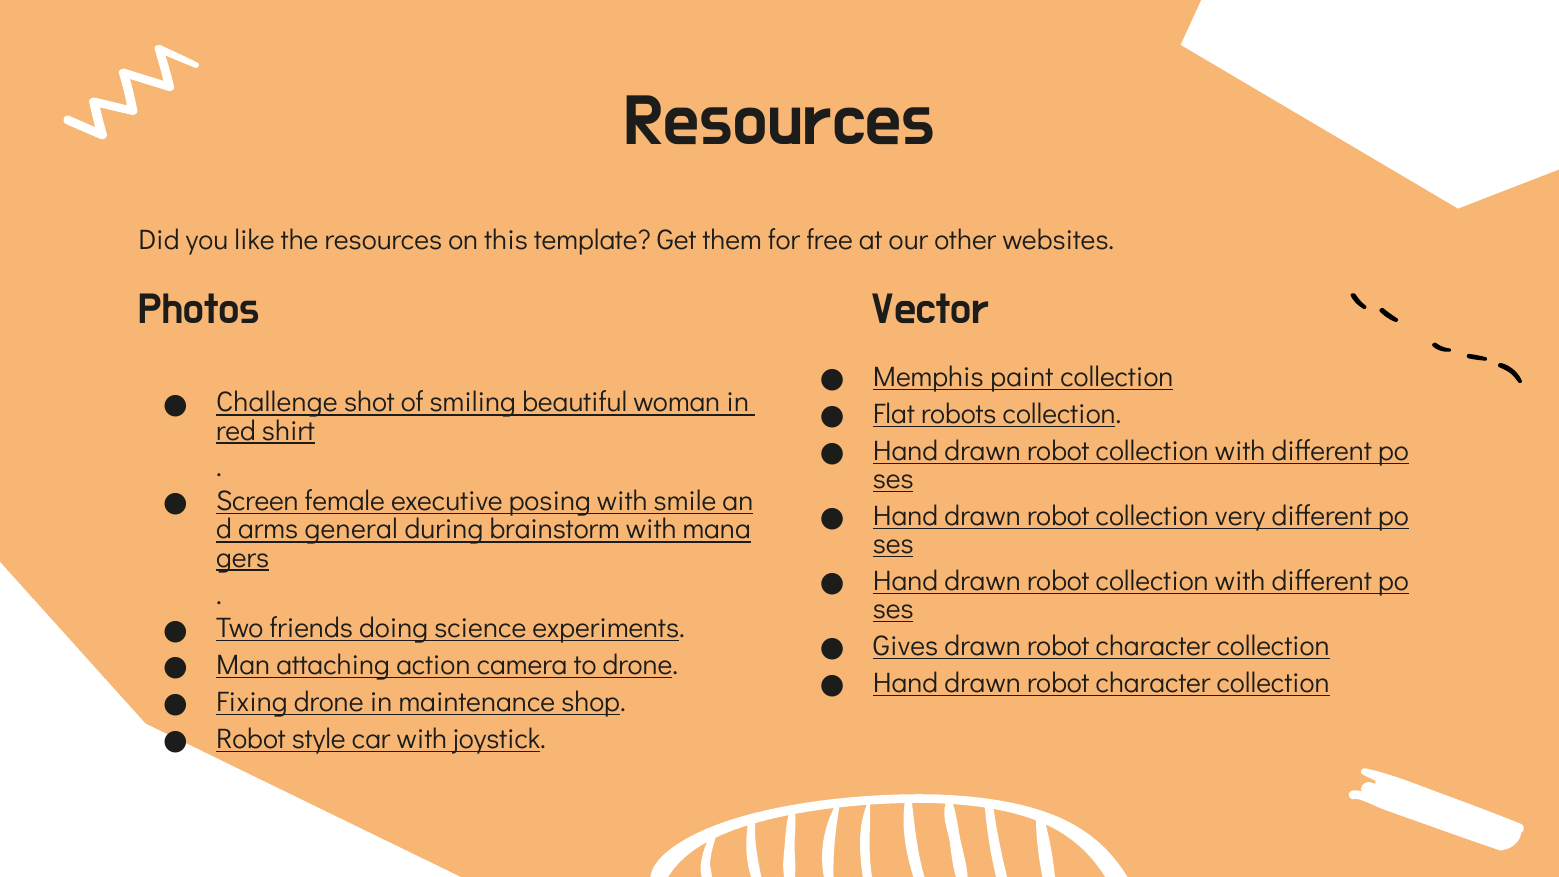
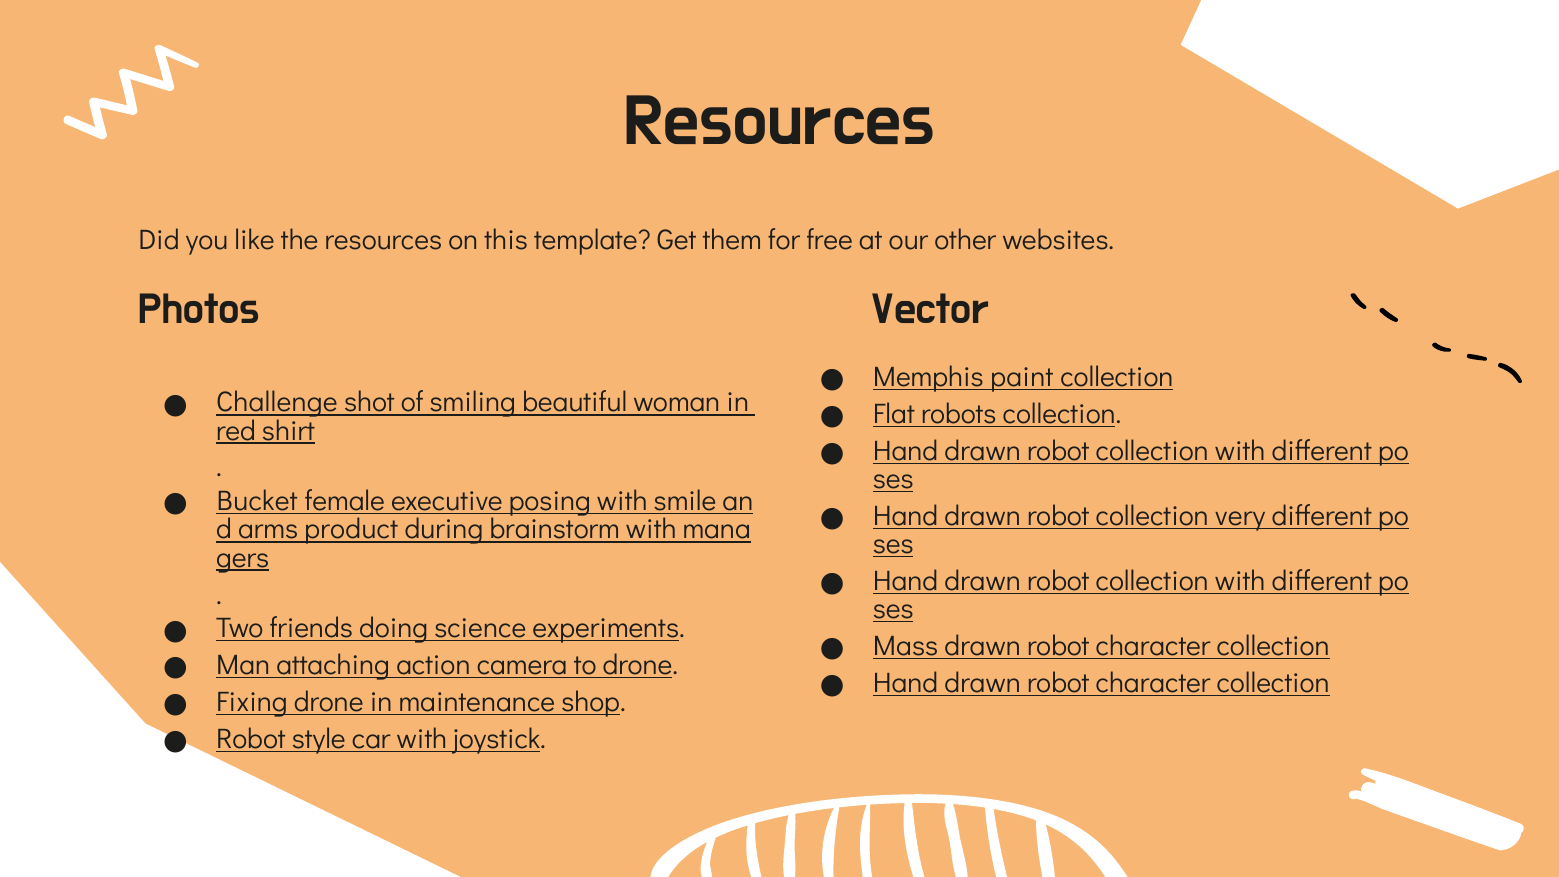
Screen: Screen -> Bucket
general: general -> product
Gives: Gives -> Mass
